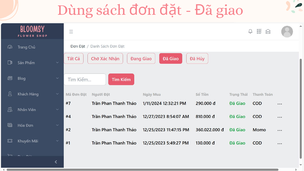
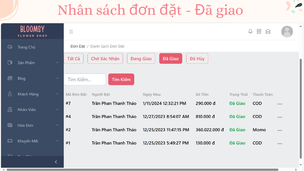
Dùng: Dùng -> Nhân
